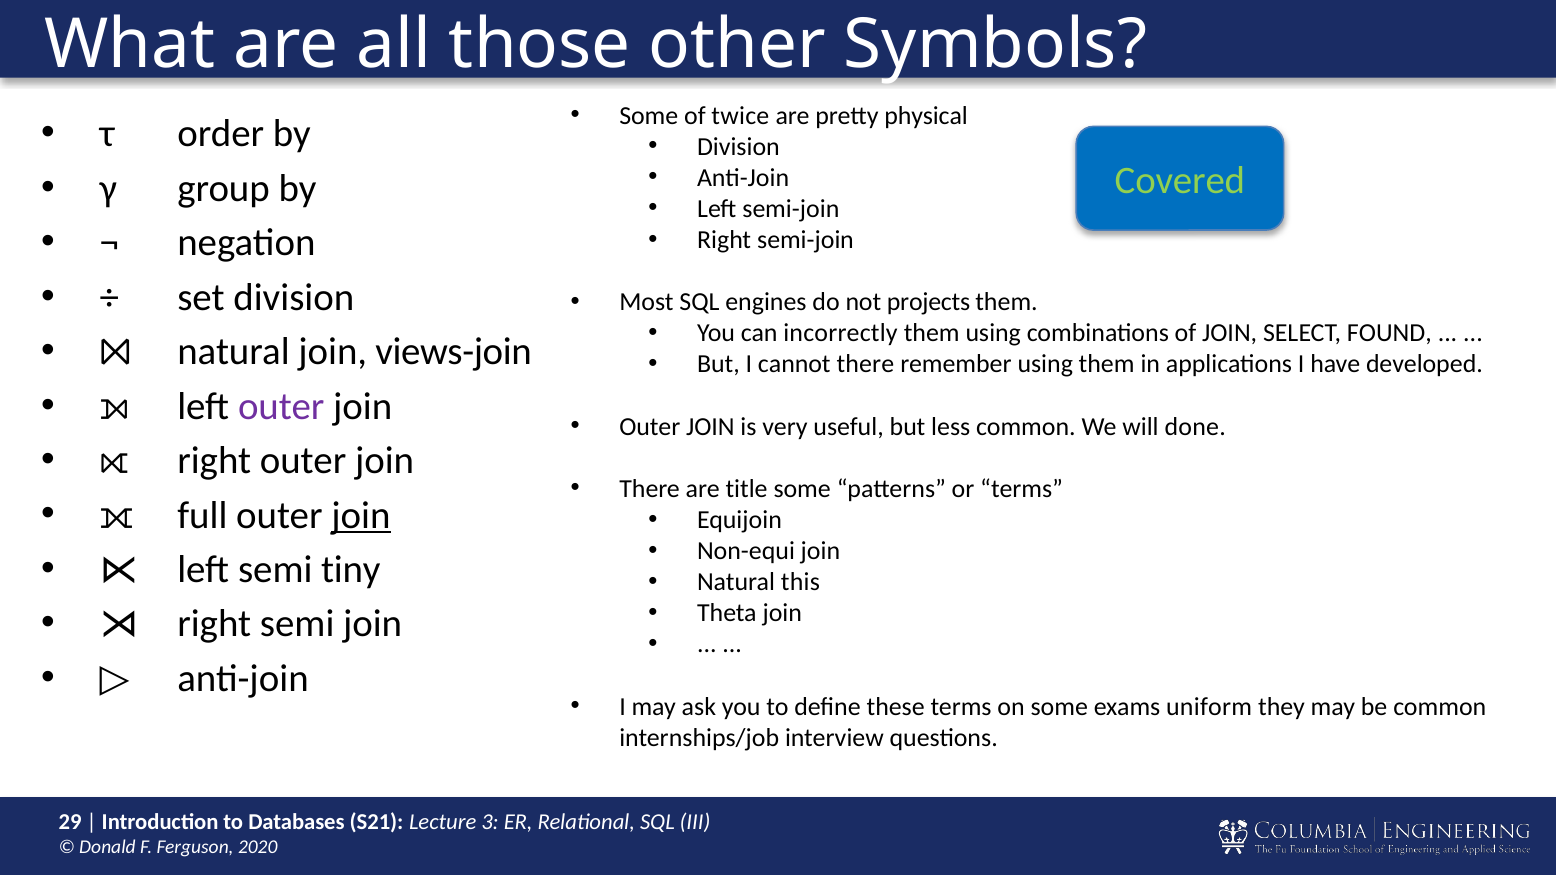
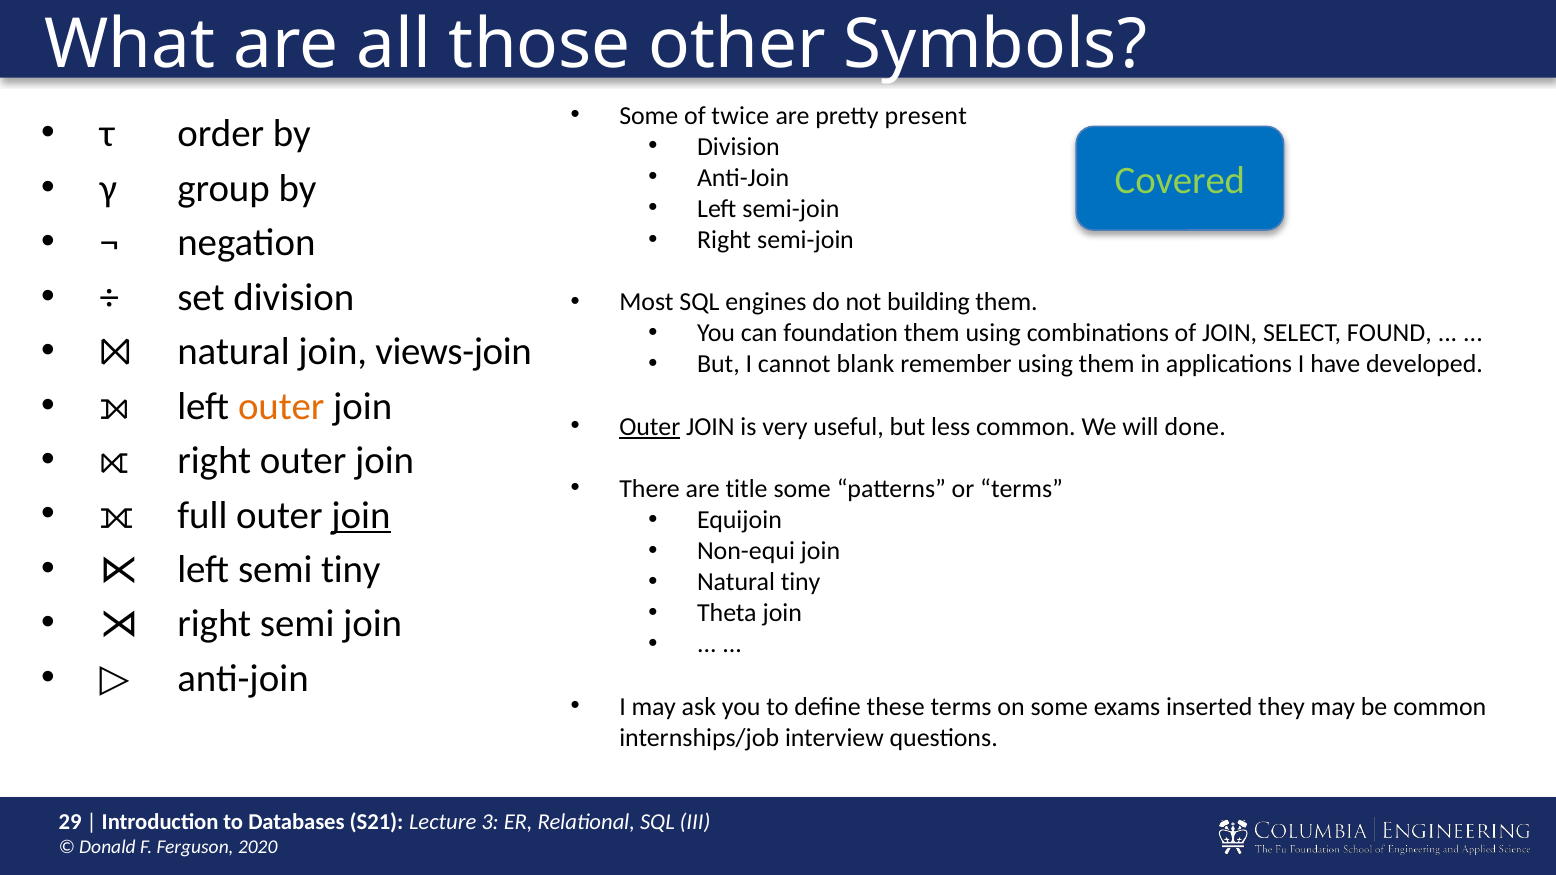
physical: physical -> present
projects: projects -> building
incorrectly: incorrectly -> foundation
cannot there: there -> blank
outer at (281, 406) colour: purple -> orange
Outer at (650, 427) underline: none -> present
Natural this: this -> tiny
uniform: uniform -> inserted
